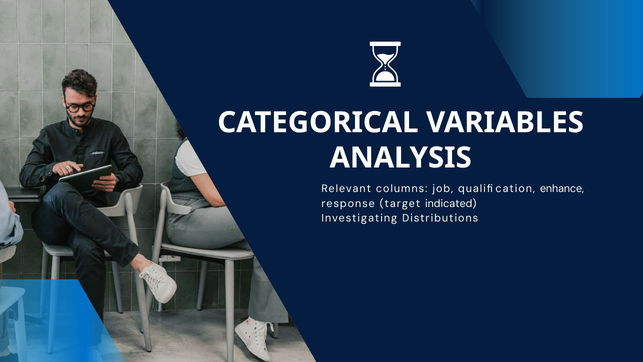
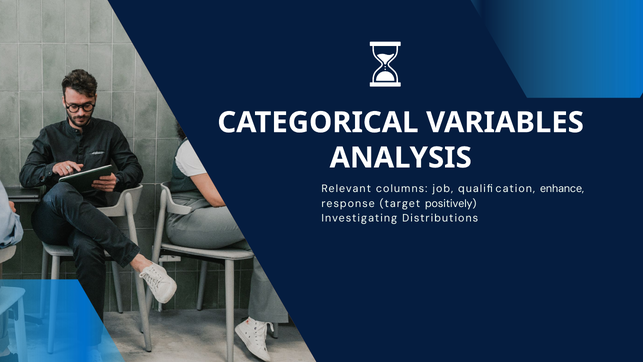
indicated: indicated -> positively
